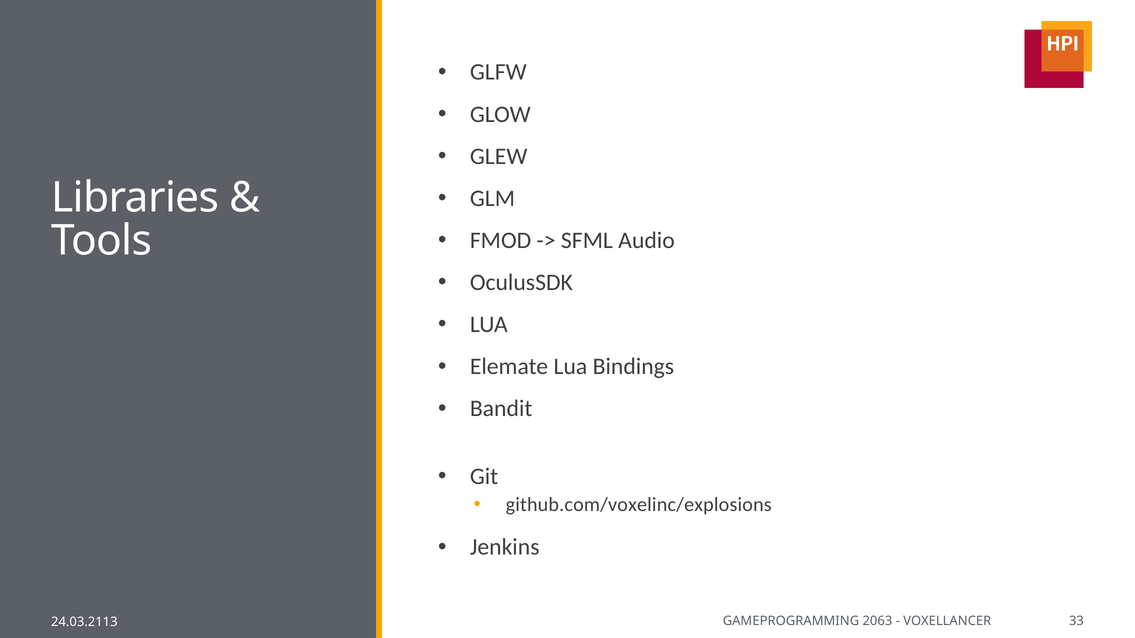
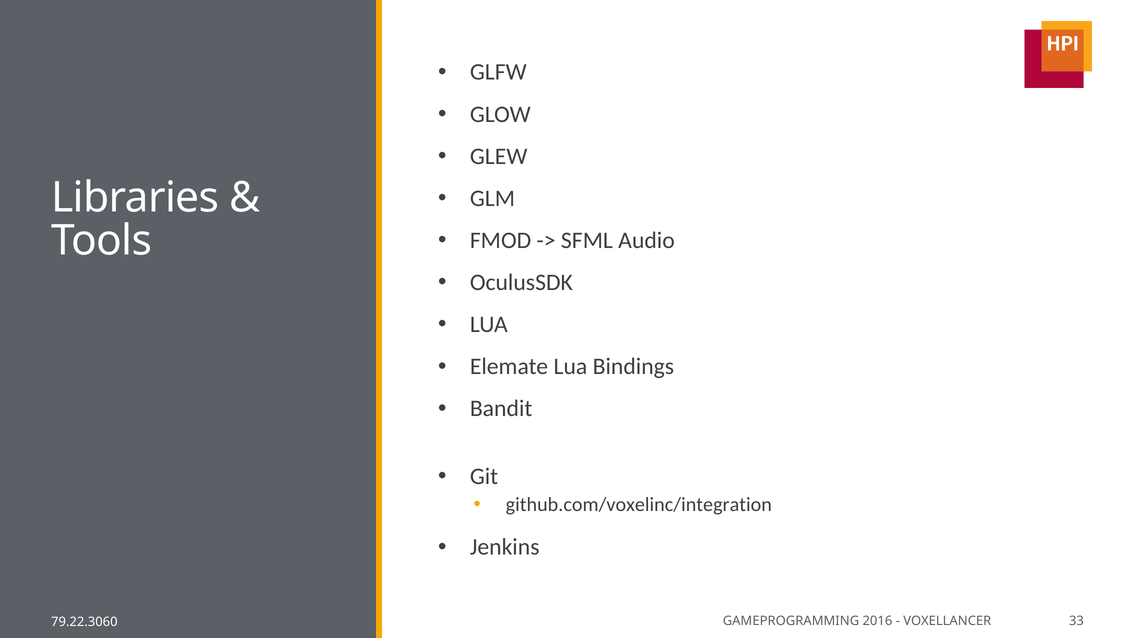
github.com/voxelinc/explosions: github.com/voxelinc/explosions -> github.com/voxelinc/integration
2063: 2063 -> 2016
24.03.2113: 24.03.2113 -> 79.22.3060
